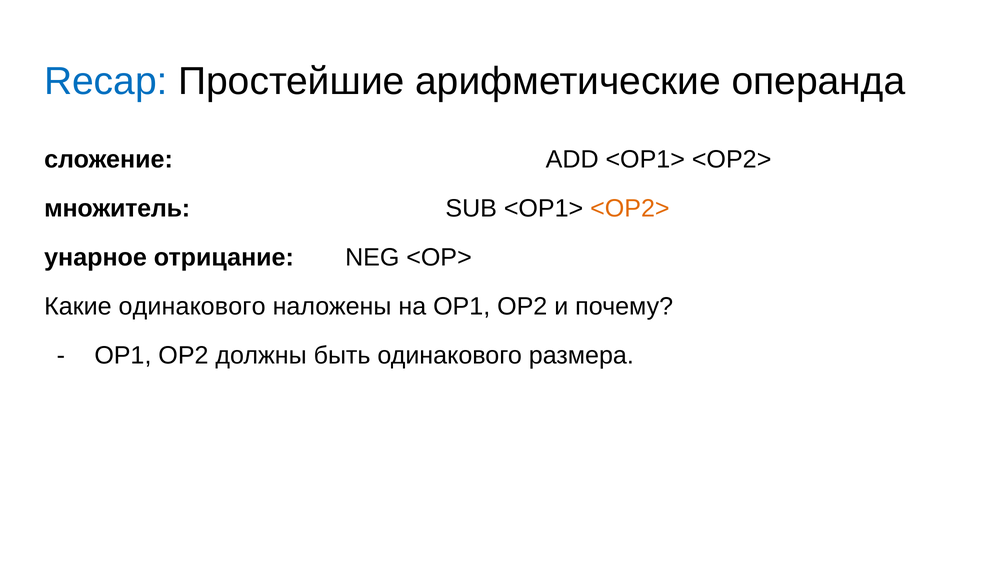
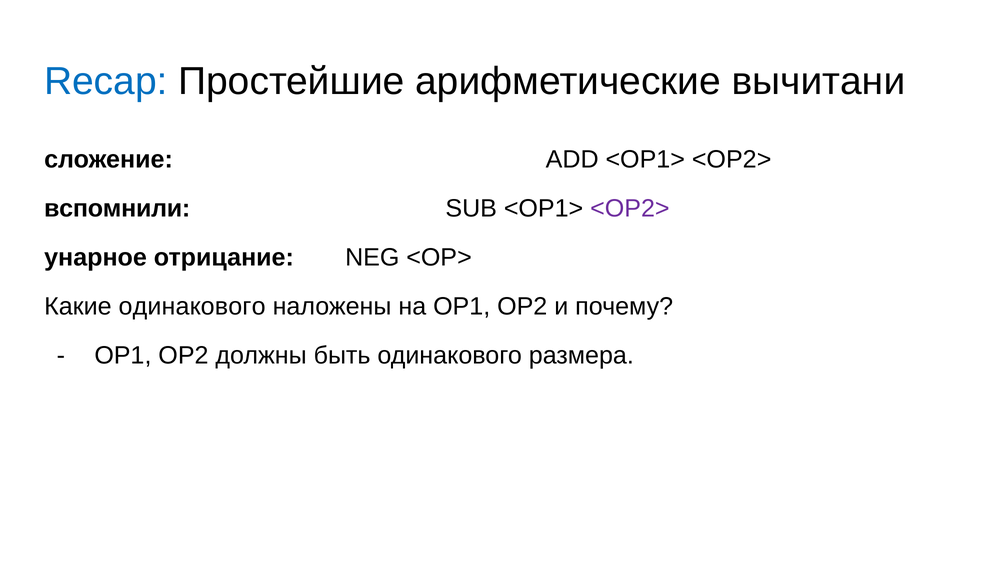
операнда: операнда -> вычитани
множитель: множитель -> вспомнили
<OP2> at (630, 209) colour: orange -> purple
